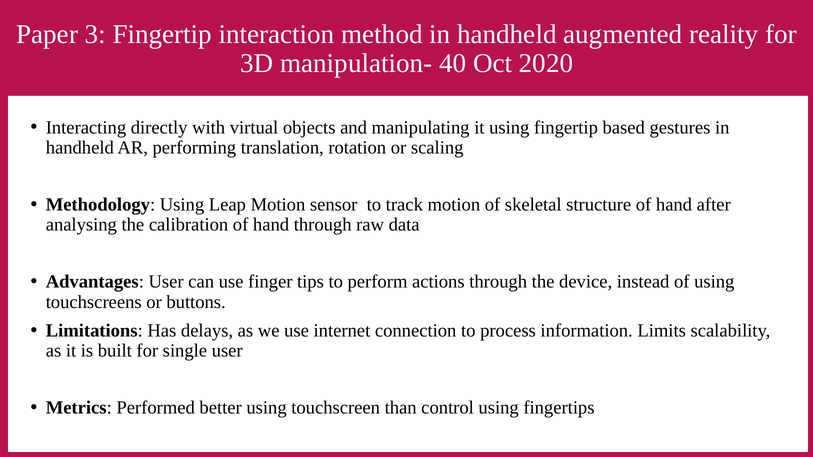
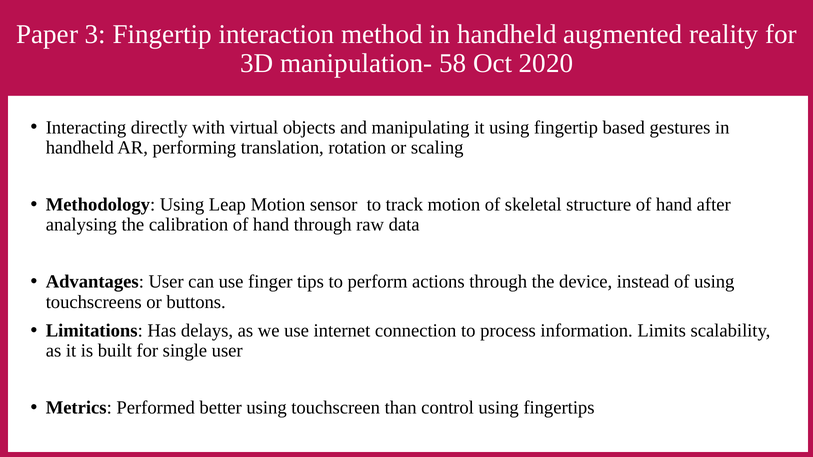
40: 40 -> 58
